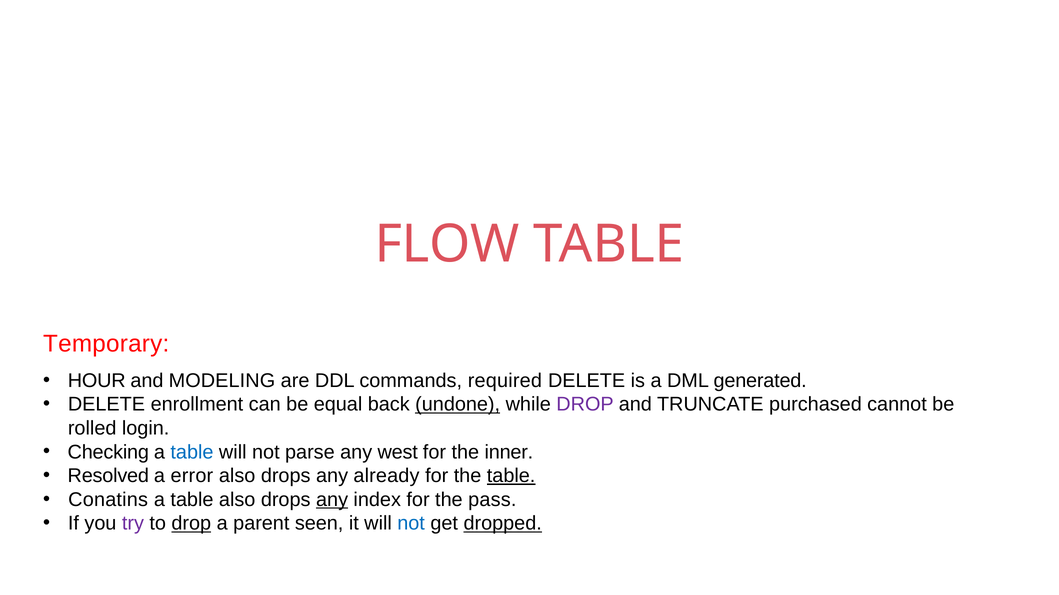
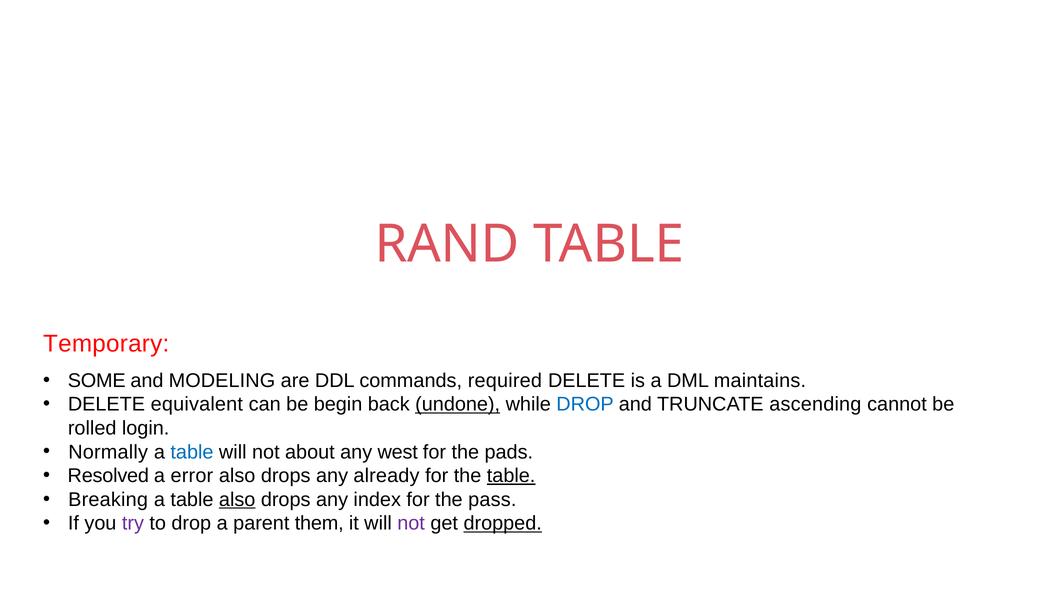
FLOW: FLOW -> RAND
HOUR: HOUR -> SOME
generated: generated -> maintains
enrollment: enrollment -> equivalent
equal: equal -> begin
DROP at (585, 405) colour: purple -> blue
purchased: purchased -> ascending
Checking: Checking -> Normally
parse: parse -> about
inner: inner -> pads
Conatins: Conatins -> Breaking
also at (237, 500) underline: none -> present
any at (332, 500) underline: present -> none
drop at (191, 524) underline: present -> none
seen: seen -> them
not at (411, 524) colour: blue -> purple
